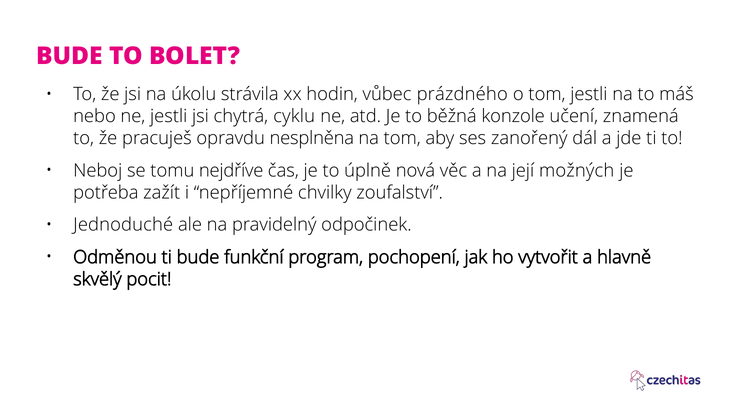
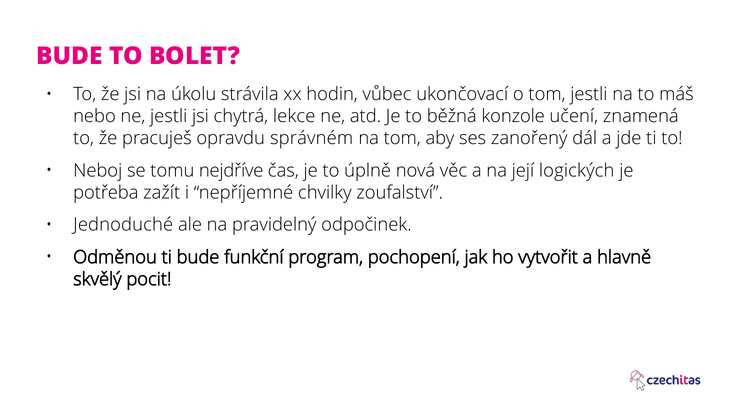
prázdného: prázdného -> ukončovací
cyklu: cyklu -> lekce
nesplněna: nesplněna -> správném
možných: možných -> logických
